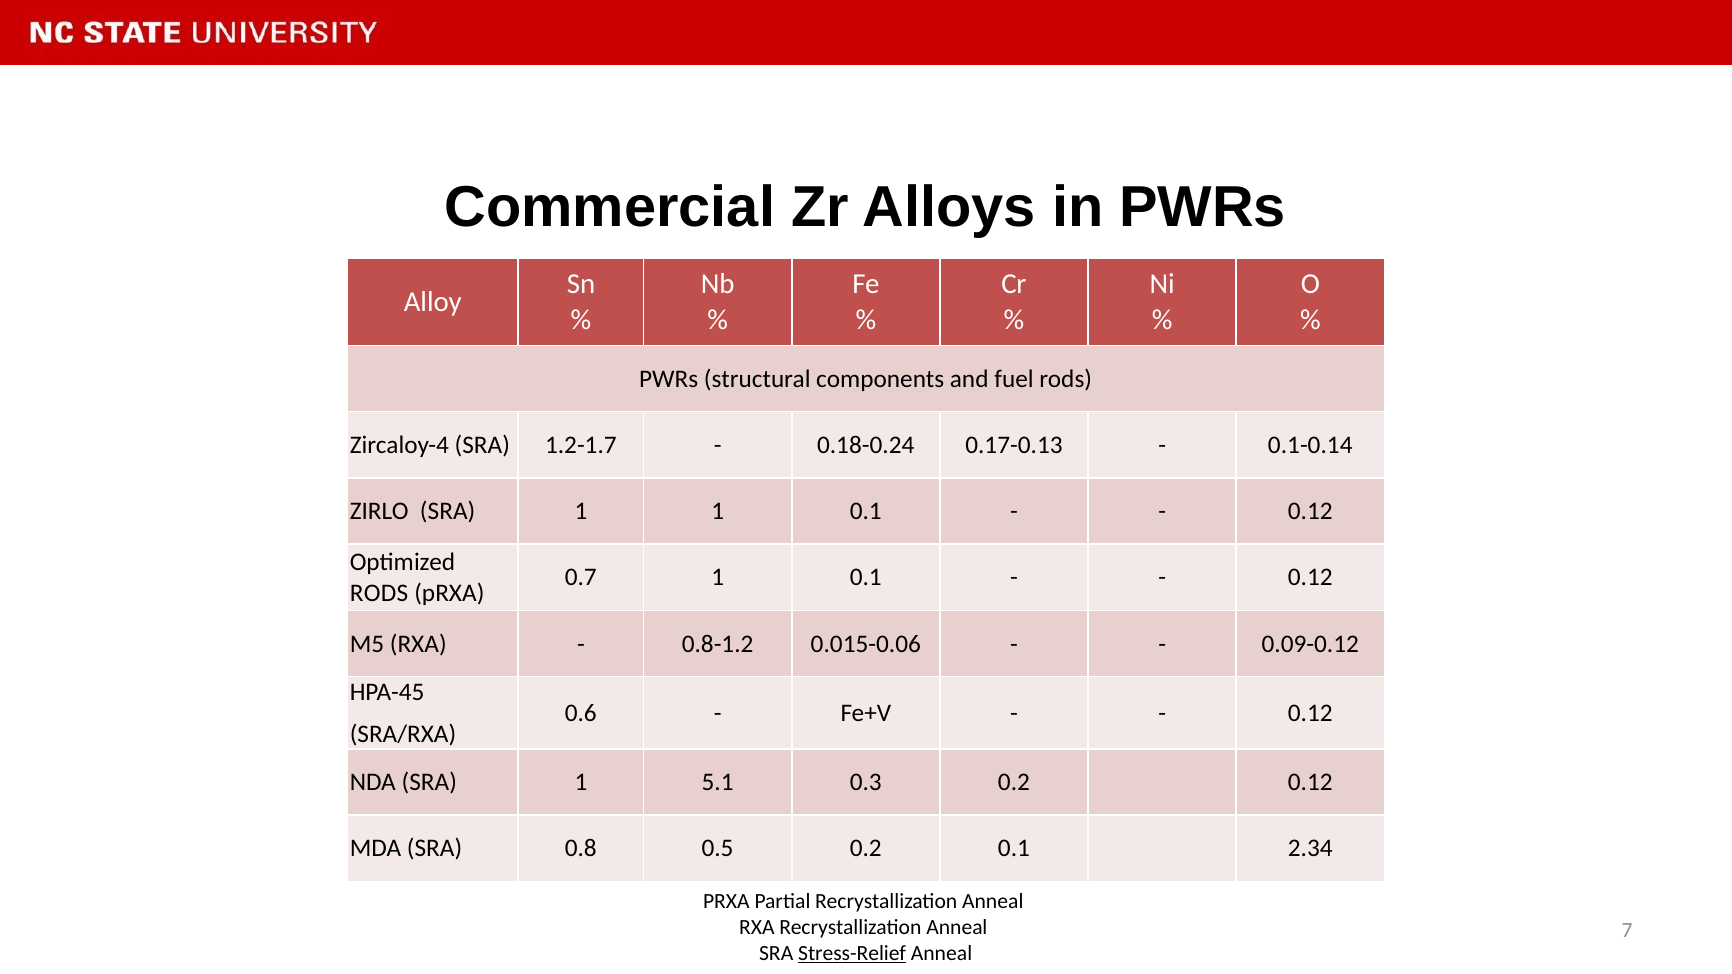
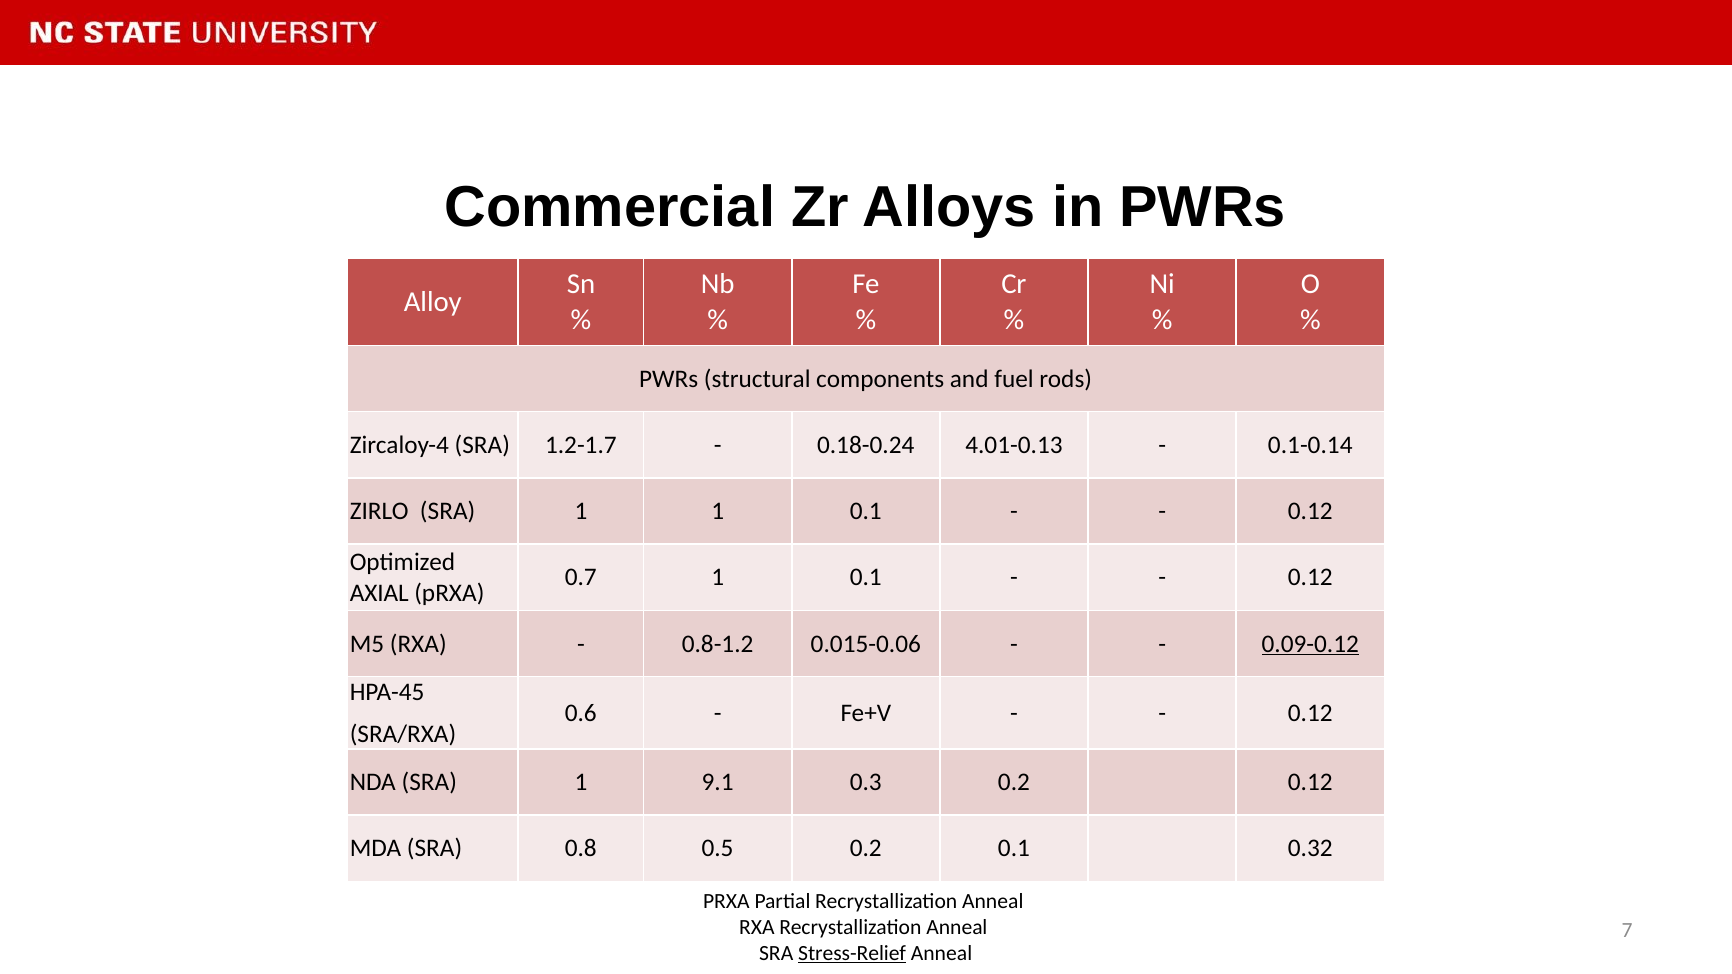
0.17-0.13: 0.17-0.13 -> 4.01-0.13
RODS at (379, 593): RODS -> AXIAL
0.09-0.12 underline: none -> present
5.1: 5.1 -> 9.1
2.34: 2.34 -> 0.32
